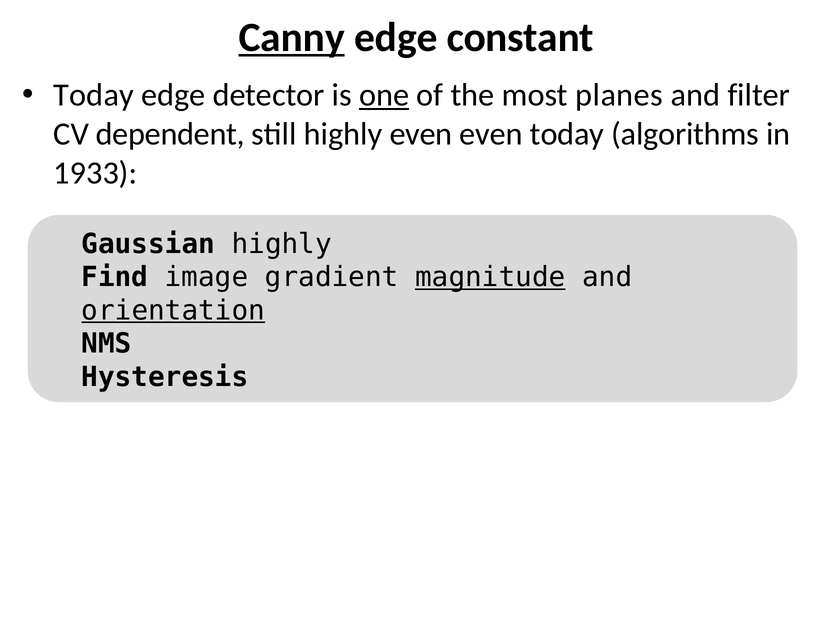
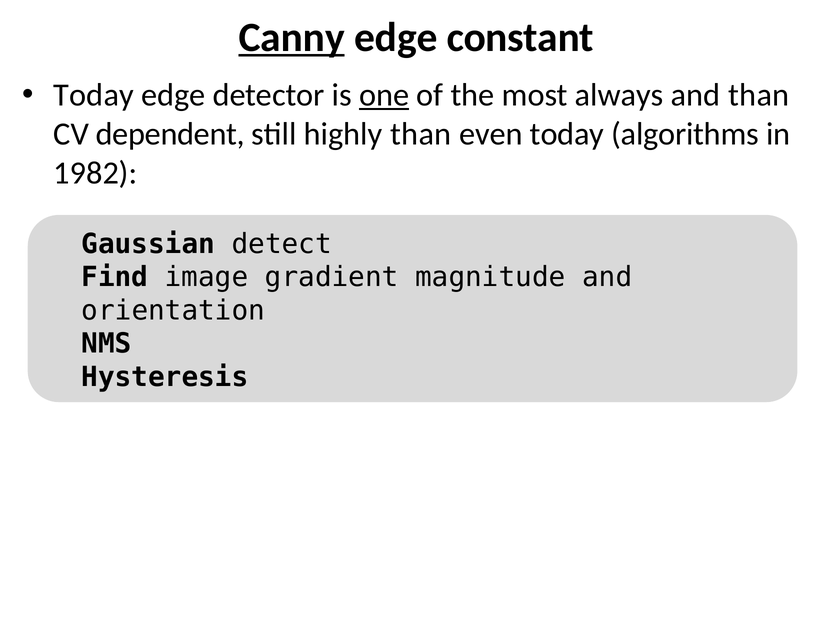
planes: planes -> always
and filter: filter -> than
highly even: even -> than
1933: 1933 -> 1982
Gaussian highly: highly -> detect
magnitude underline: present -> none
orientation underline: present -> none
